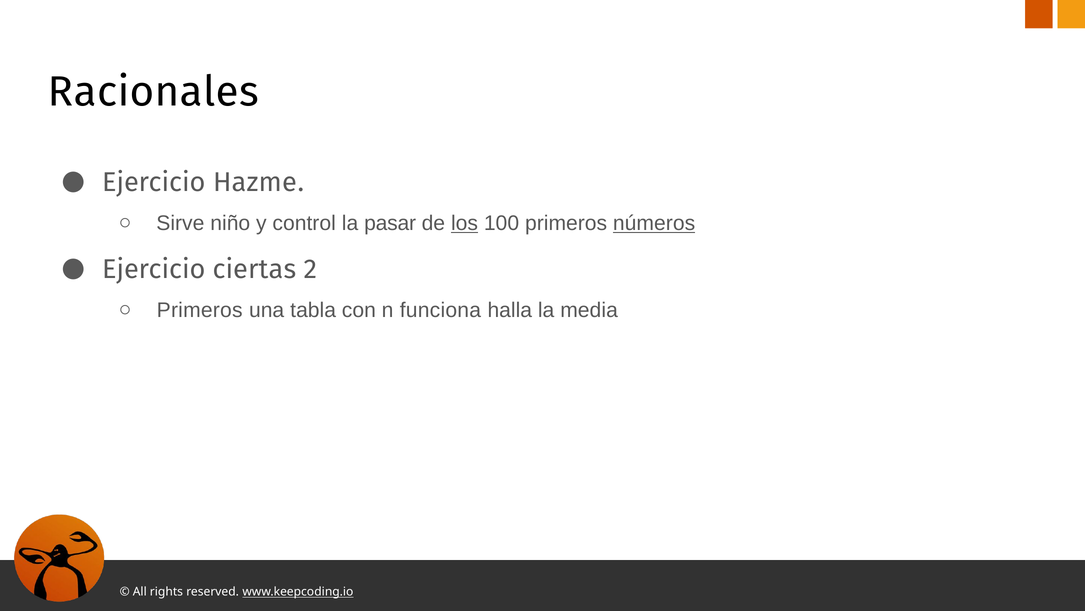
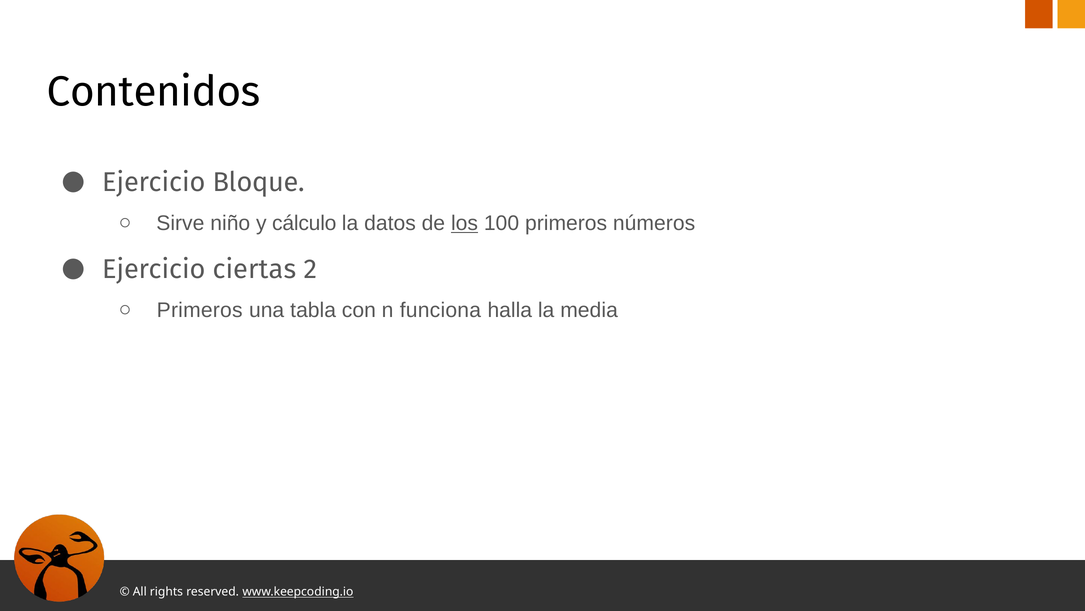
Racionales: Racionales -> Contenidos
Hazme: Hazme -> Bloque
control: control -> cálculo
pasar: pasar -> datos
números underline: present -> none
